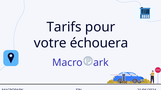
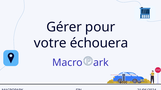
Tarifs: Tarifs -> Gérer
